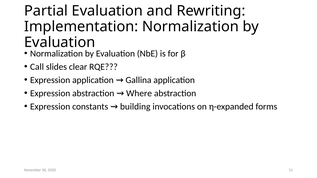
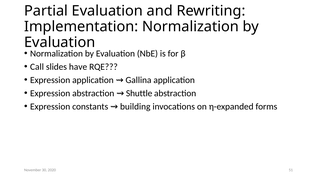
clear: clear -> have
Where: Where -> Shuttle
